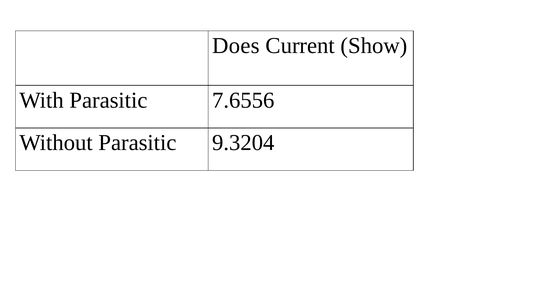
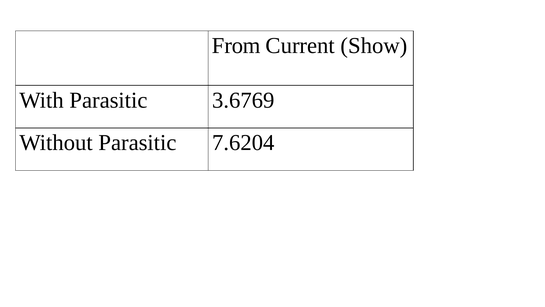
Does: Does -> From
7.6556: 7.6556 -> 3.6769
9.3204: 9.3204 -> 7.6204
